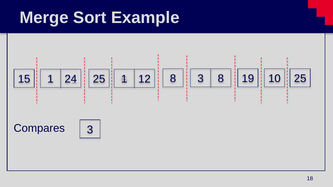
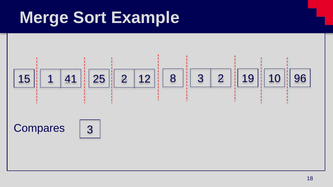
24: 24 -> 41
25 1: 1 -> 2
3 8: 8 -> 2
10 25: 25 -> 96
